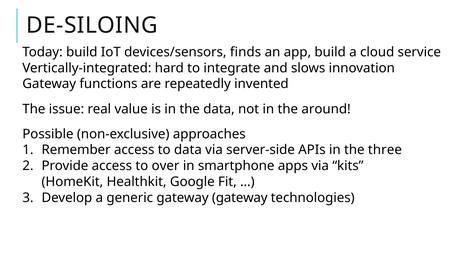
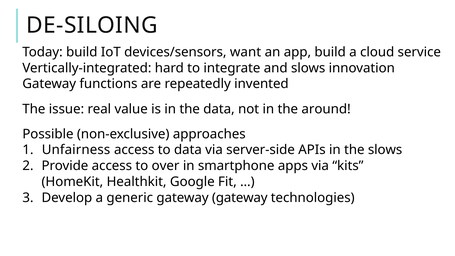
finds: finds -> want
Remember: Remember -> Unfairness
the three: three -> slows
